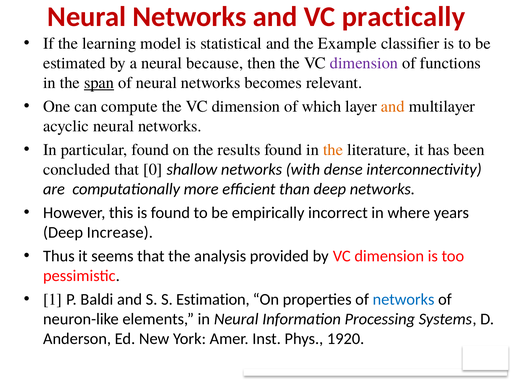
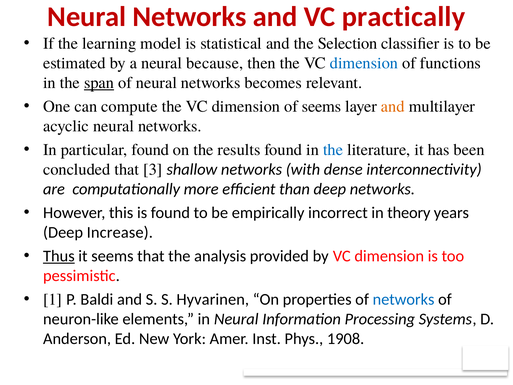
Example: Example -> Selection
dimension at (364, 63) colour: purple -> blue
of which: which -> seems
the at (333, 150) colour: orange -> blue
0: 0 -> 3
where: where -> theory
Thus underline: none -> present
Estimation: Estimation -> Hyvarinen
1920: 1920 -> 1908
